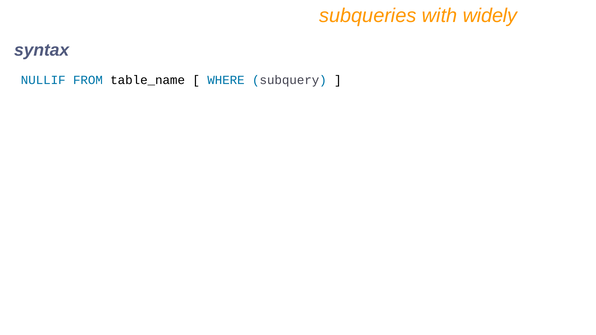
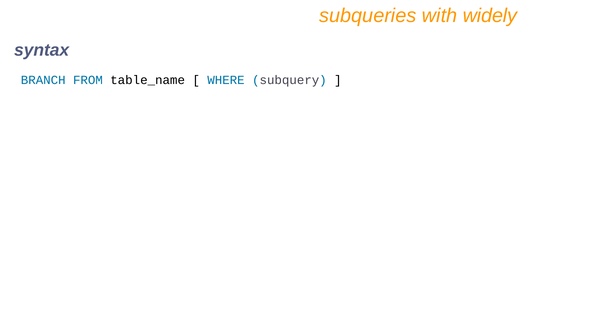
NULLIF: NULLIF -> BRANCH
